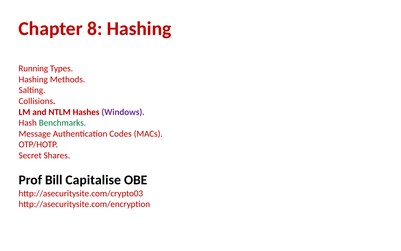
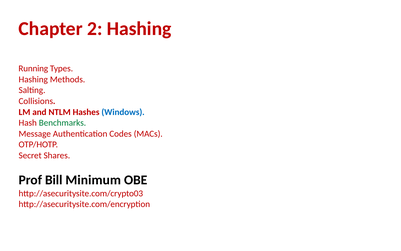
8: 8 -> 2
Windows colour: purple -> blue
Capitalise: Capitalise -> Minimum
